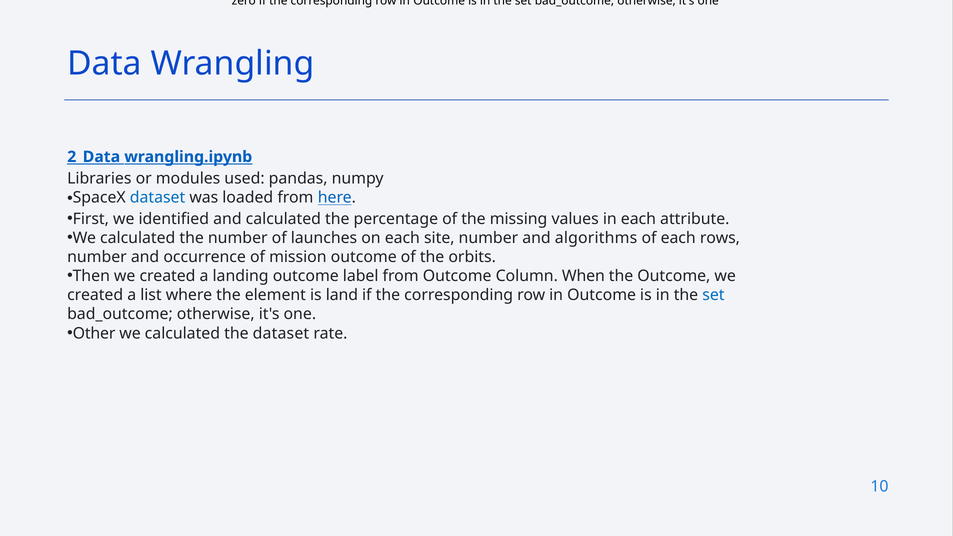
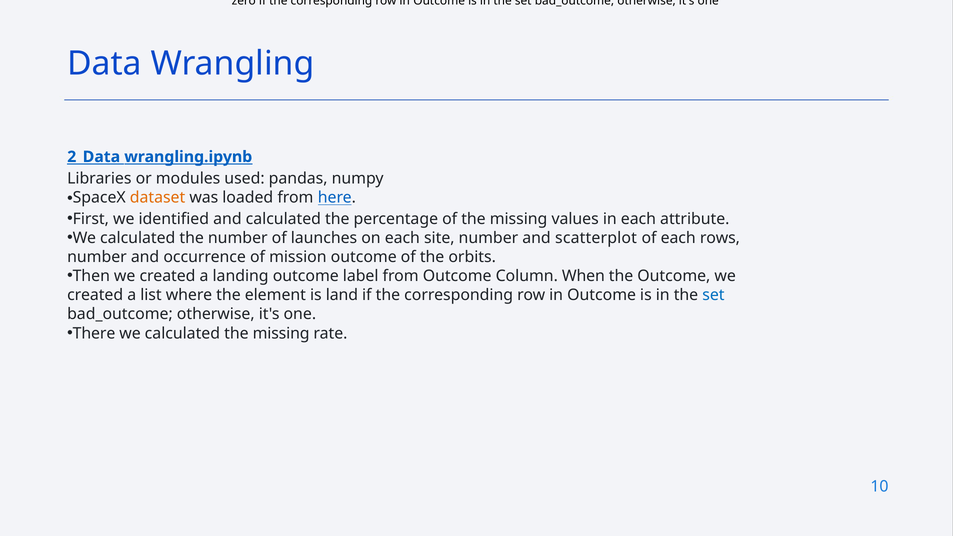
dataset at (158, 197) colour: blue -> orange
algorithms: algorithms -> scatterplot
Other: Other -> There
calculated the dataset: dataset -> missing
